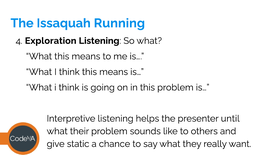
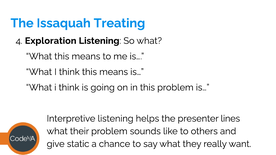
Running: Running -> Treating
until: until -> lines
